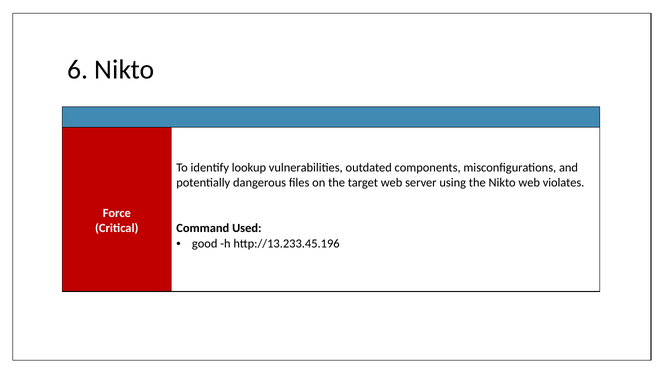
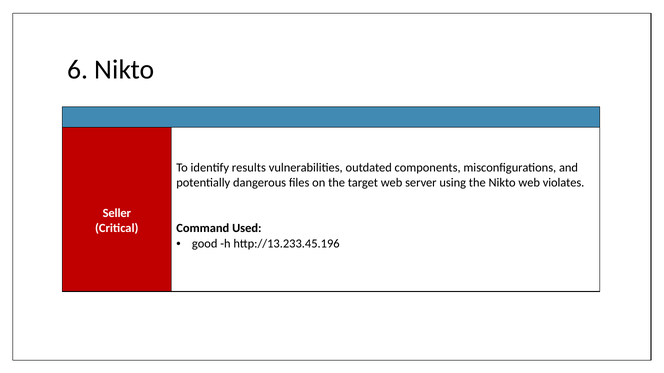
lookup: lookup -> results
Force: Force -> Seller
